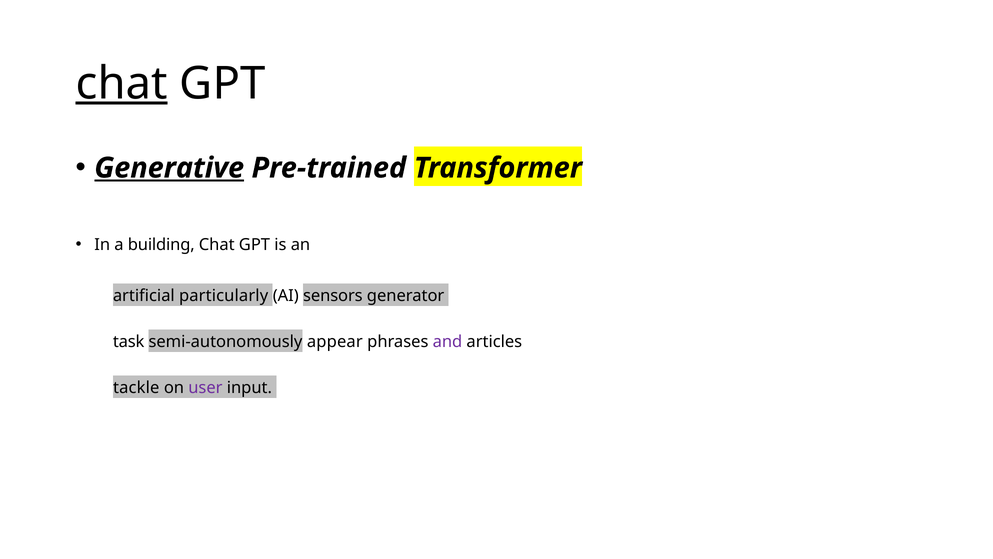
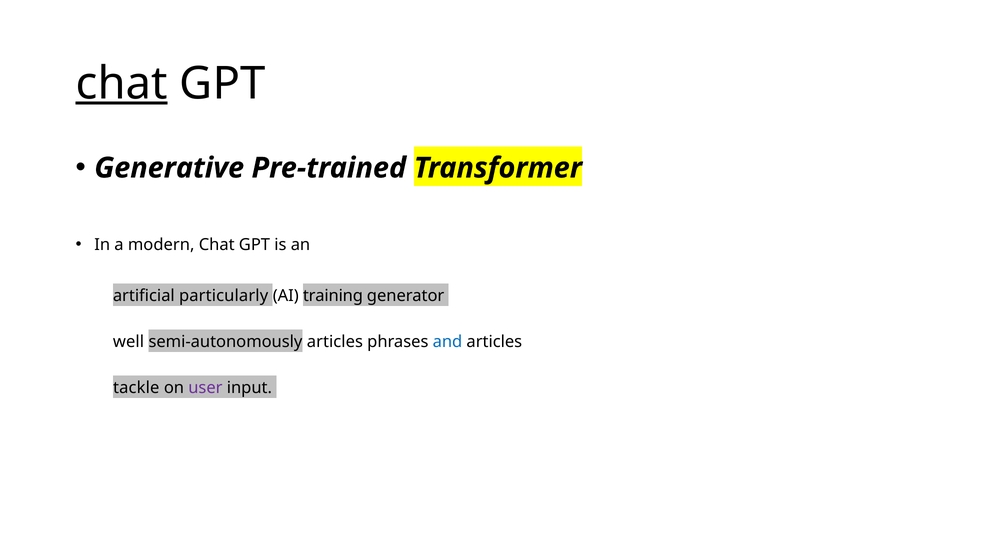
Generative underline: present -> none
building: building -> modern
sensors: sensors -> training
task: task -> well
semi-autonomously appear: appear -> articles
and colour: purple -> blue
